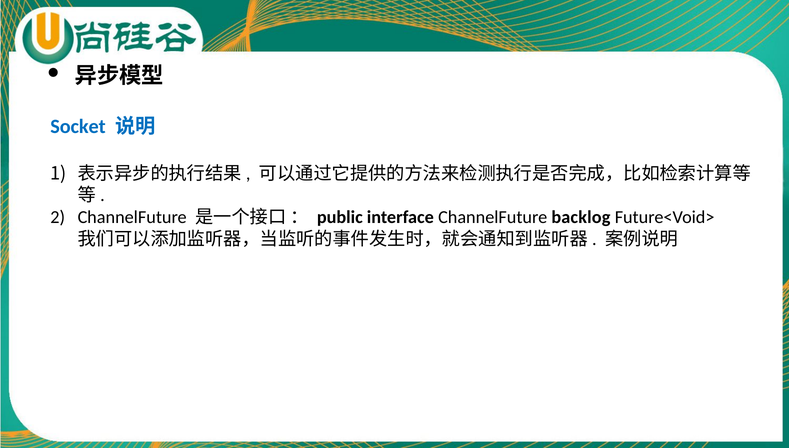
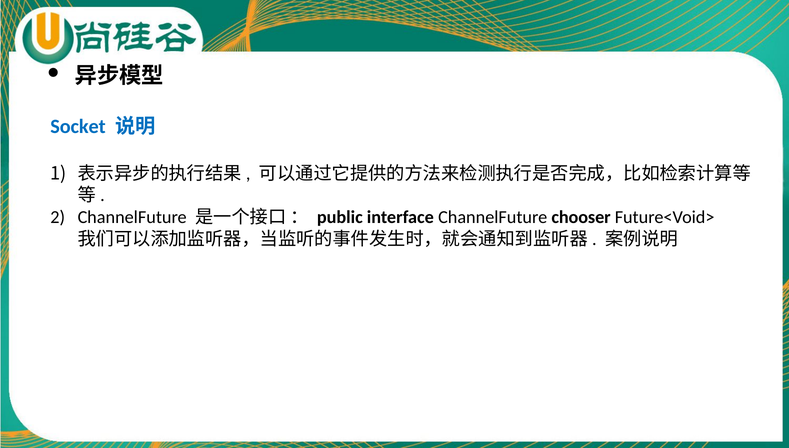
backlog: backlog -> chooser
